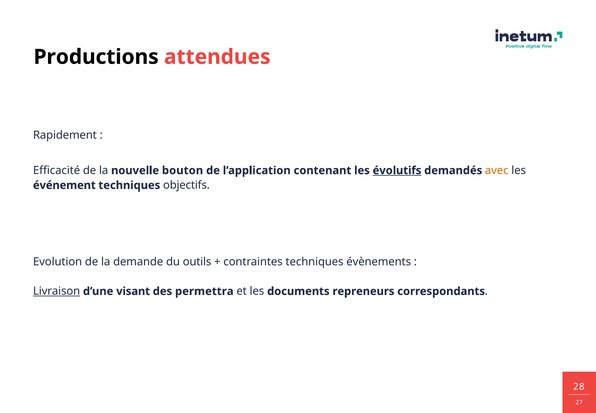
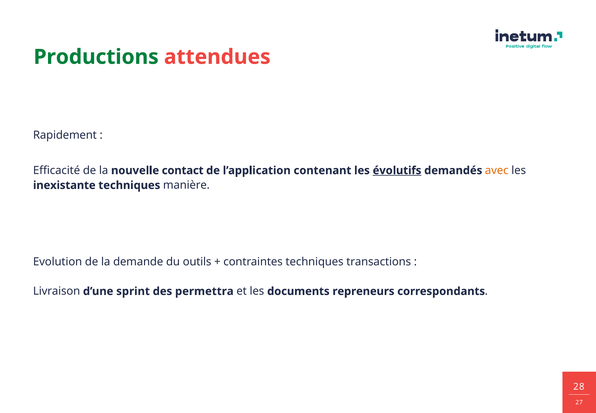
Productions colour: black -> green
bouton: bouton -> contact
événement: événement -> inexistante
objectifs: objectifs -> manière
évènements: évènements -> transactions
Livraison underline: present -> none
visant: visant -> sprint
